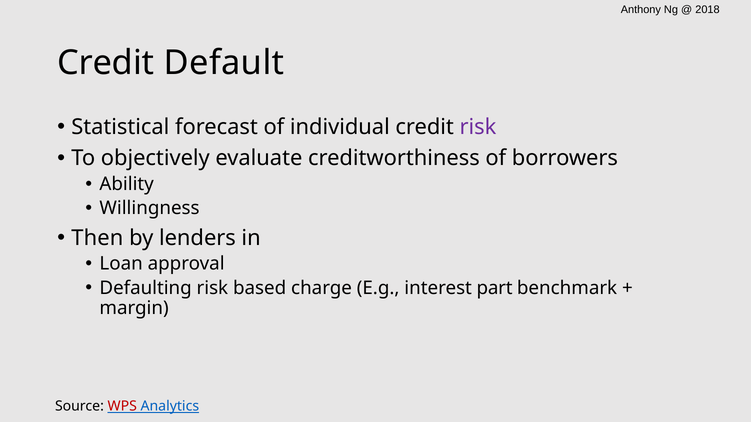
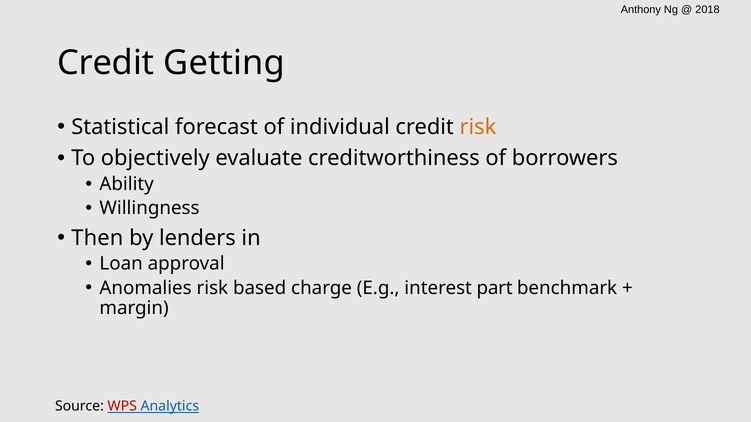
Default: Default -> Getting
risk at (478, 127) colour: purple -> orange
Defaulting: Defaulting -> Anomalies
